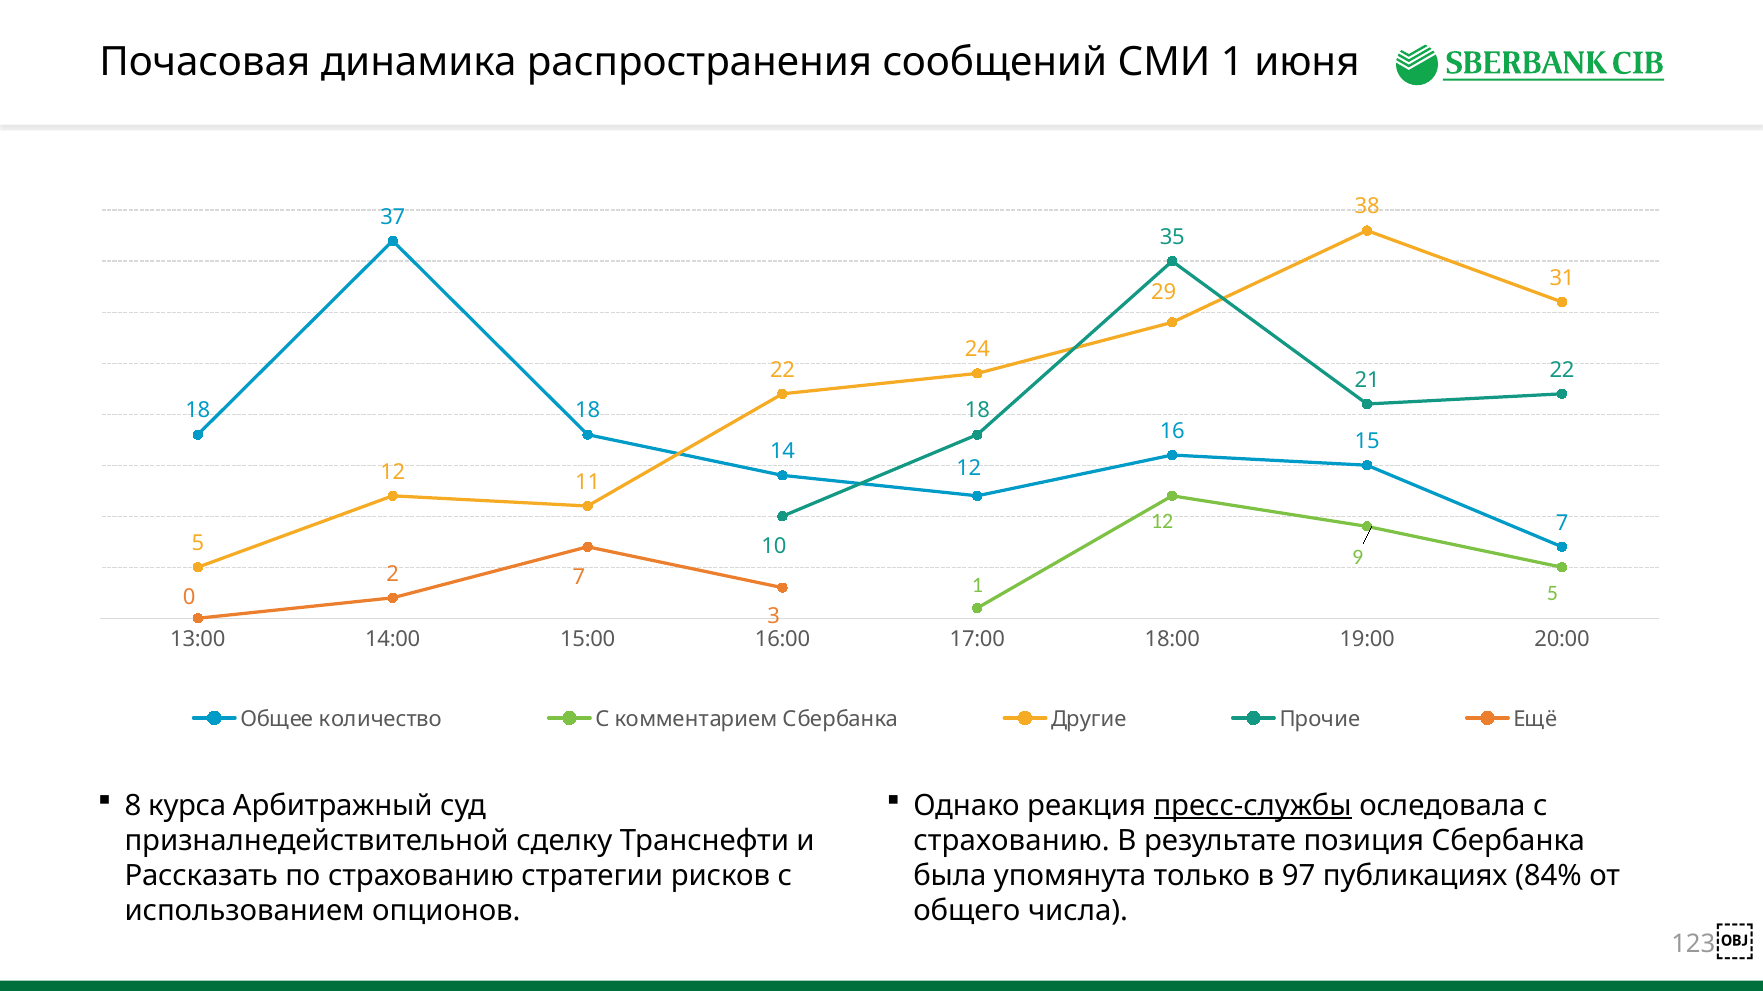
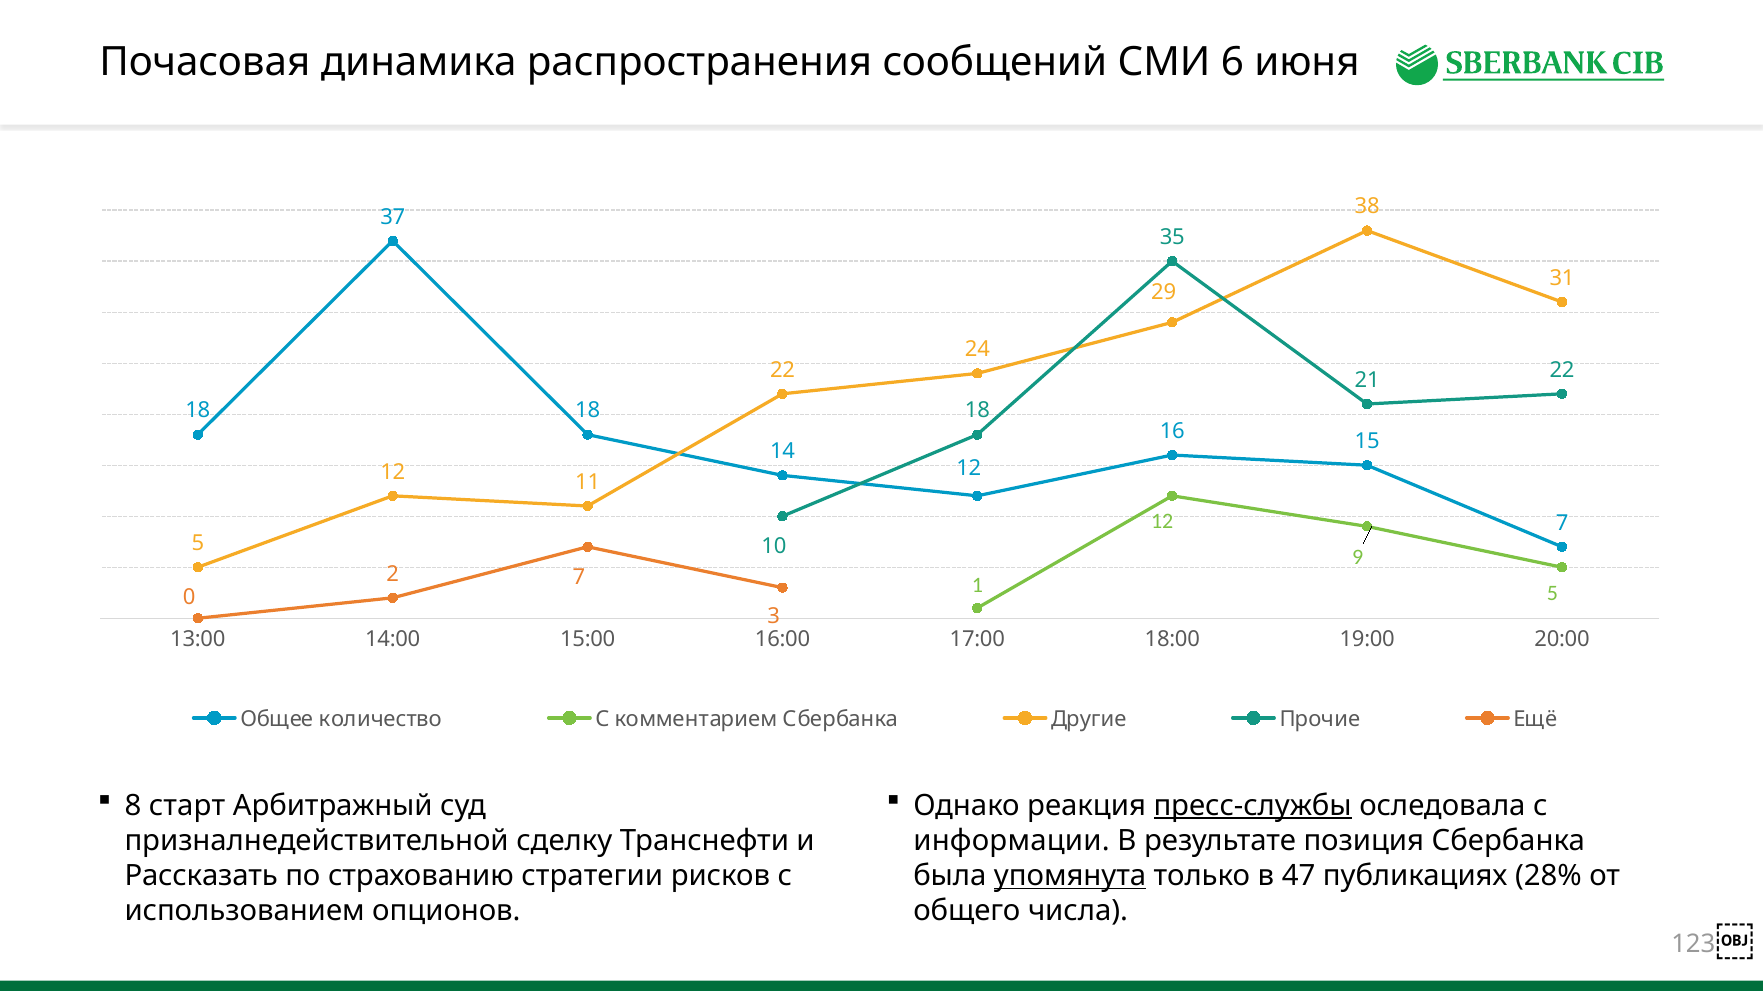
СМИ 1: 1 -> 6
курса: курса -> старт
страхованию at (1012, 841): страхованию -> информации
упомянута underline: none -> present
97: 97 -> 47
84%: 84% -> 28%
